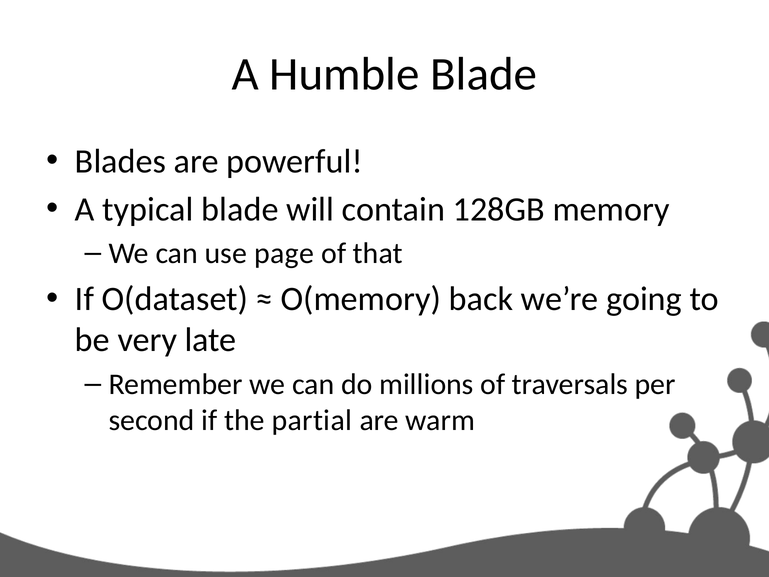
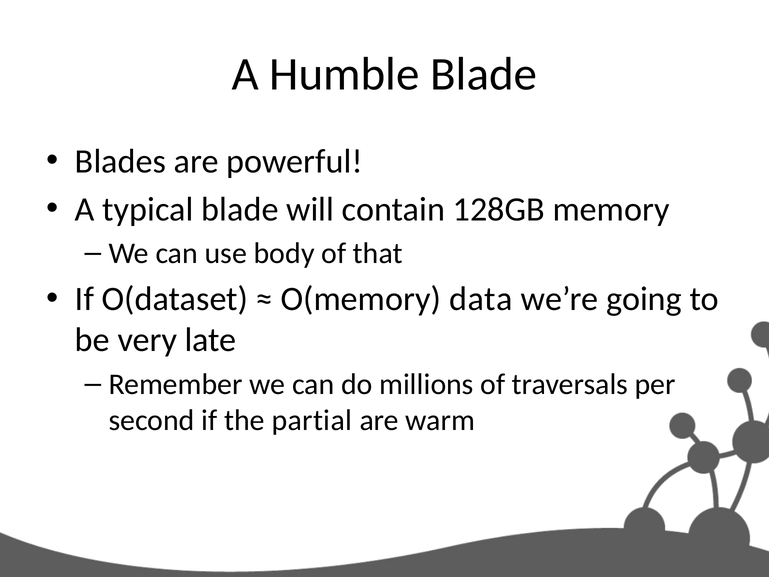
page: page -> body
back: back -> data
